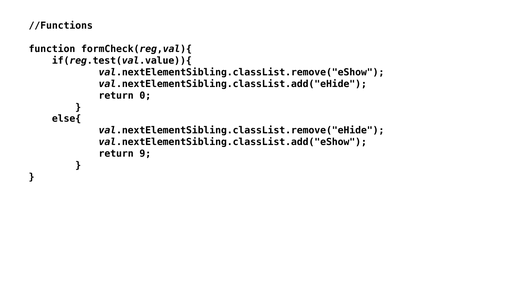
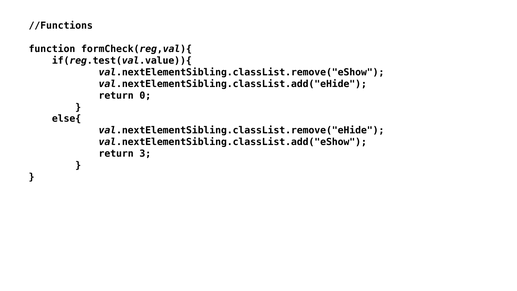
9: 9 -> 3
